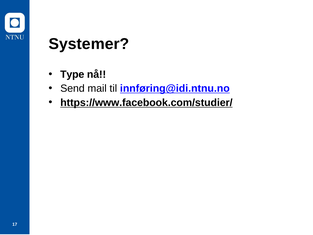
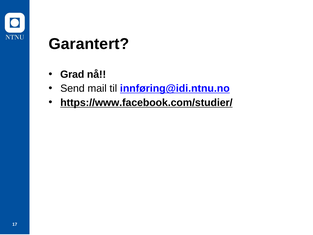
Systemer: Systemer -> Garantert
Type: Type -> Grad
